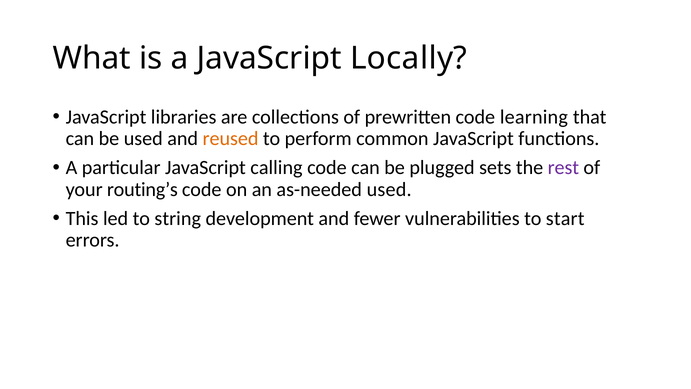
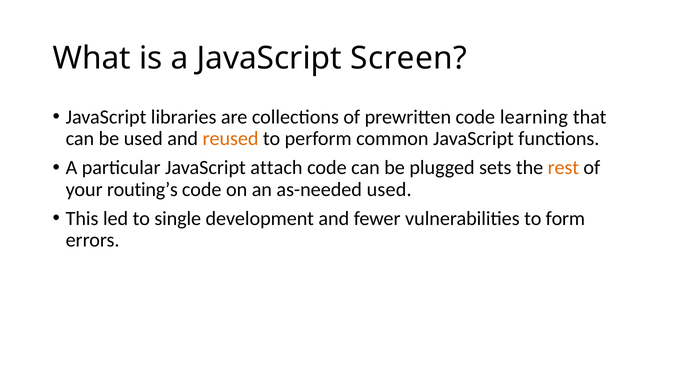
Locally: Locally -> Screen
calling: calling -> attach
rest colour: purple -> orange
string: string -> single
start: start -> form
